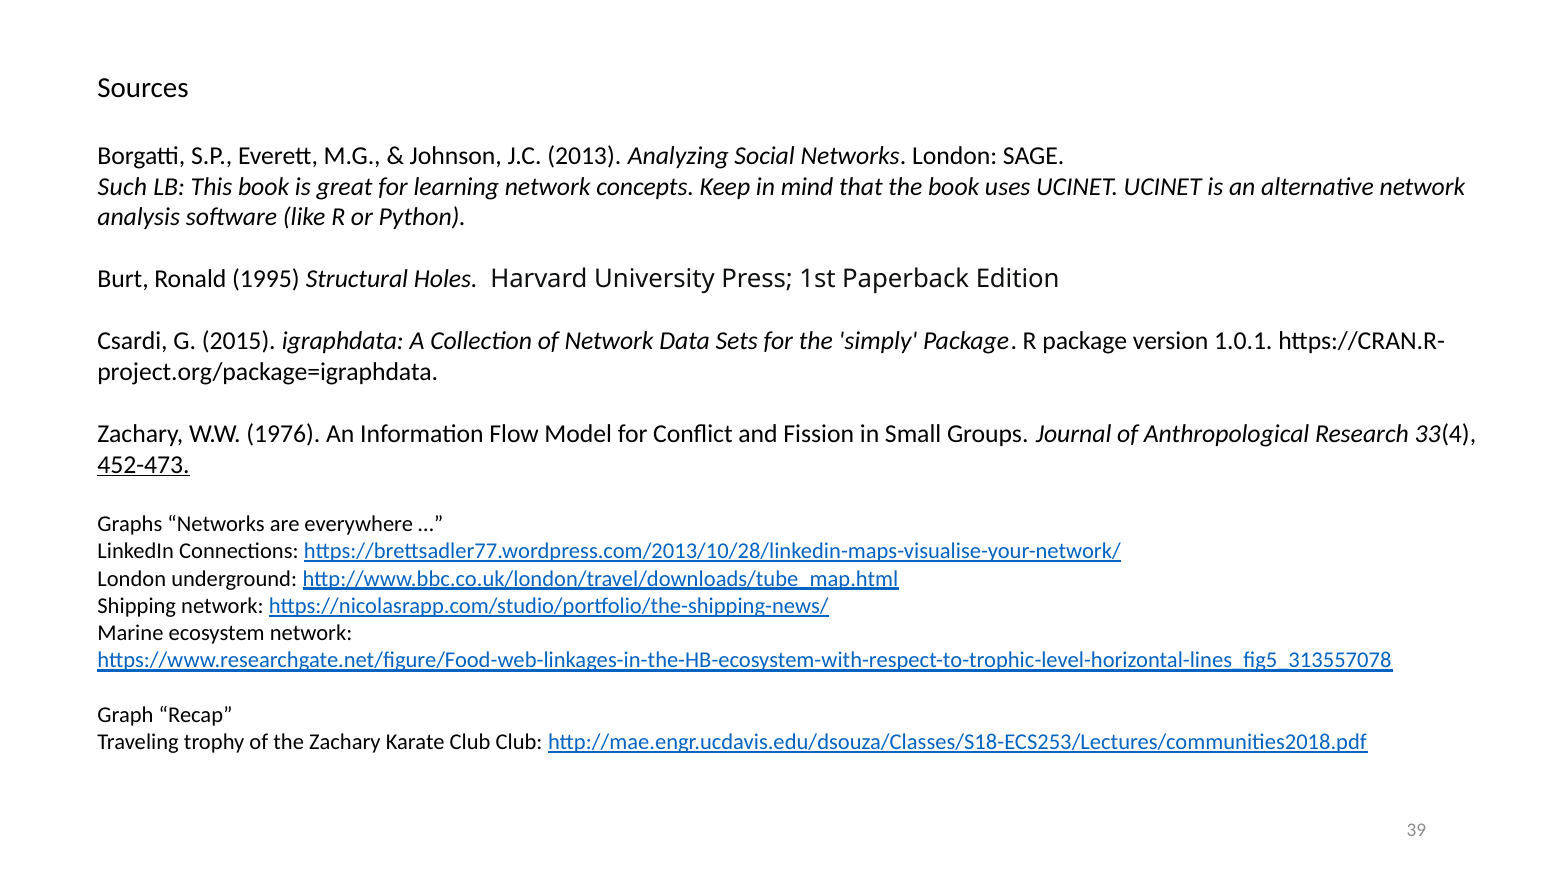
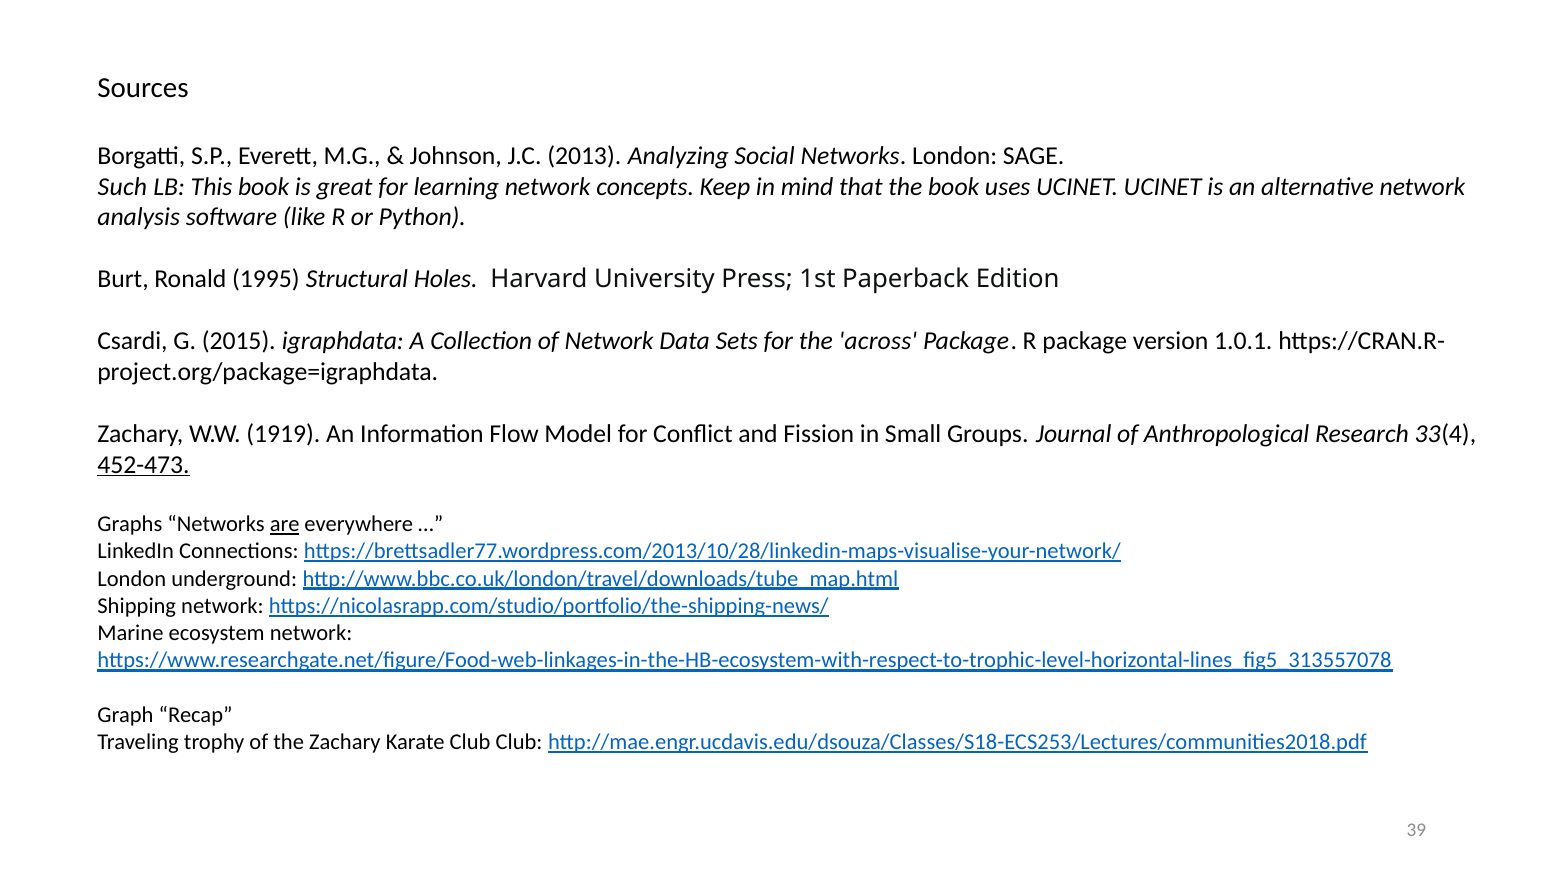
simply: simply -> across
1976: 1976 -> 1919
are underline: none -> present
